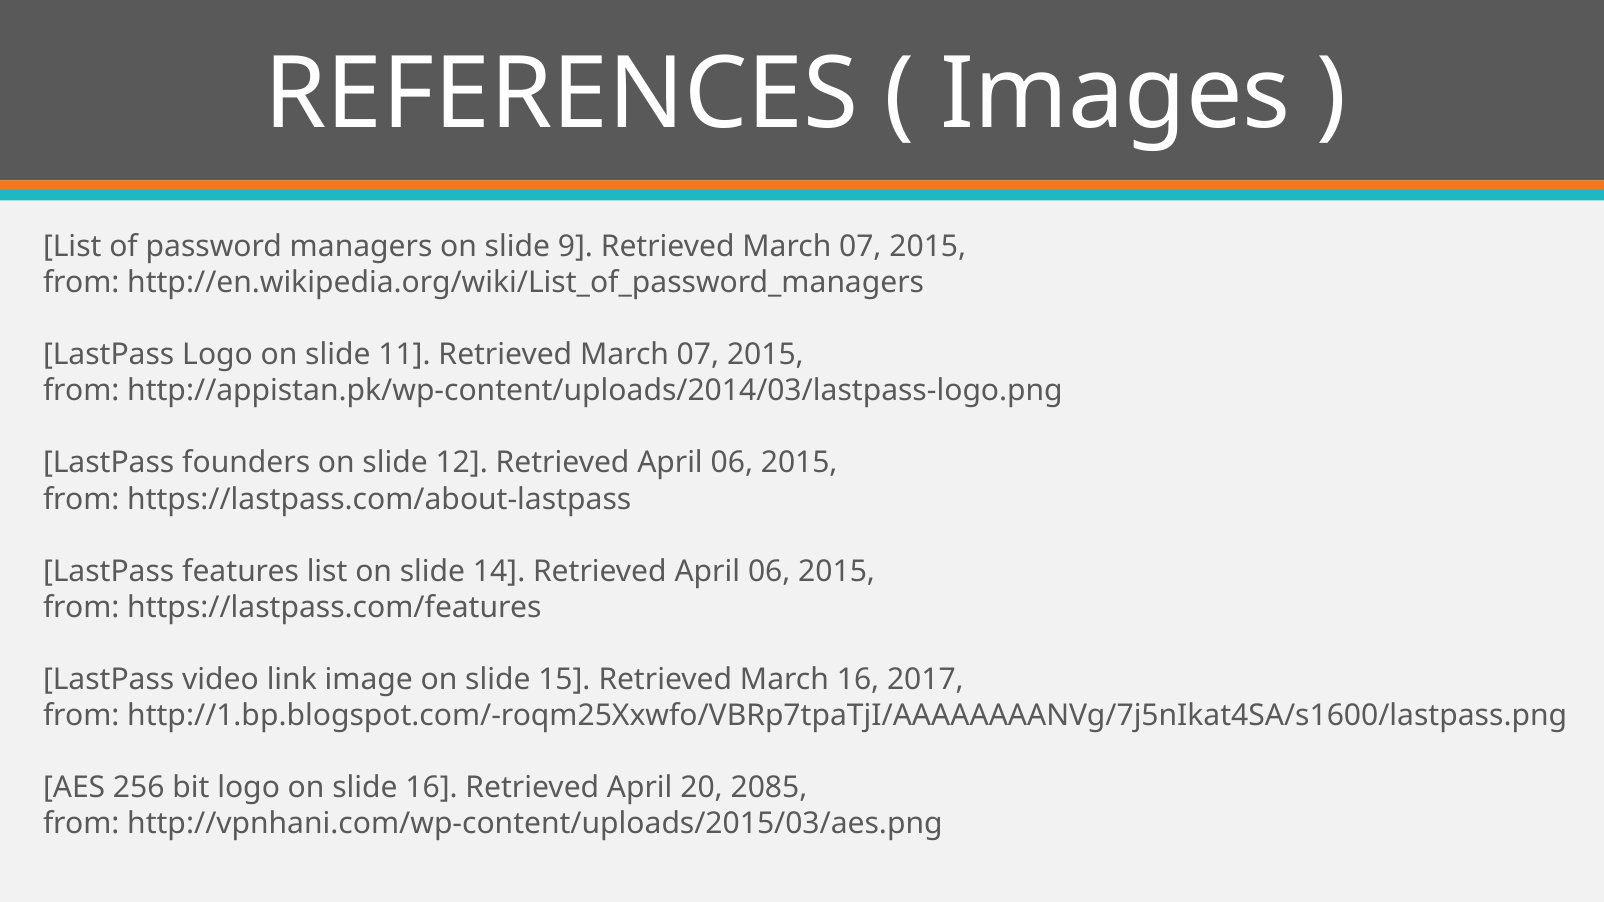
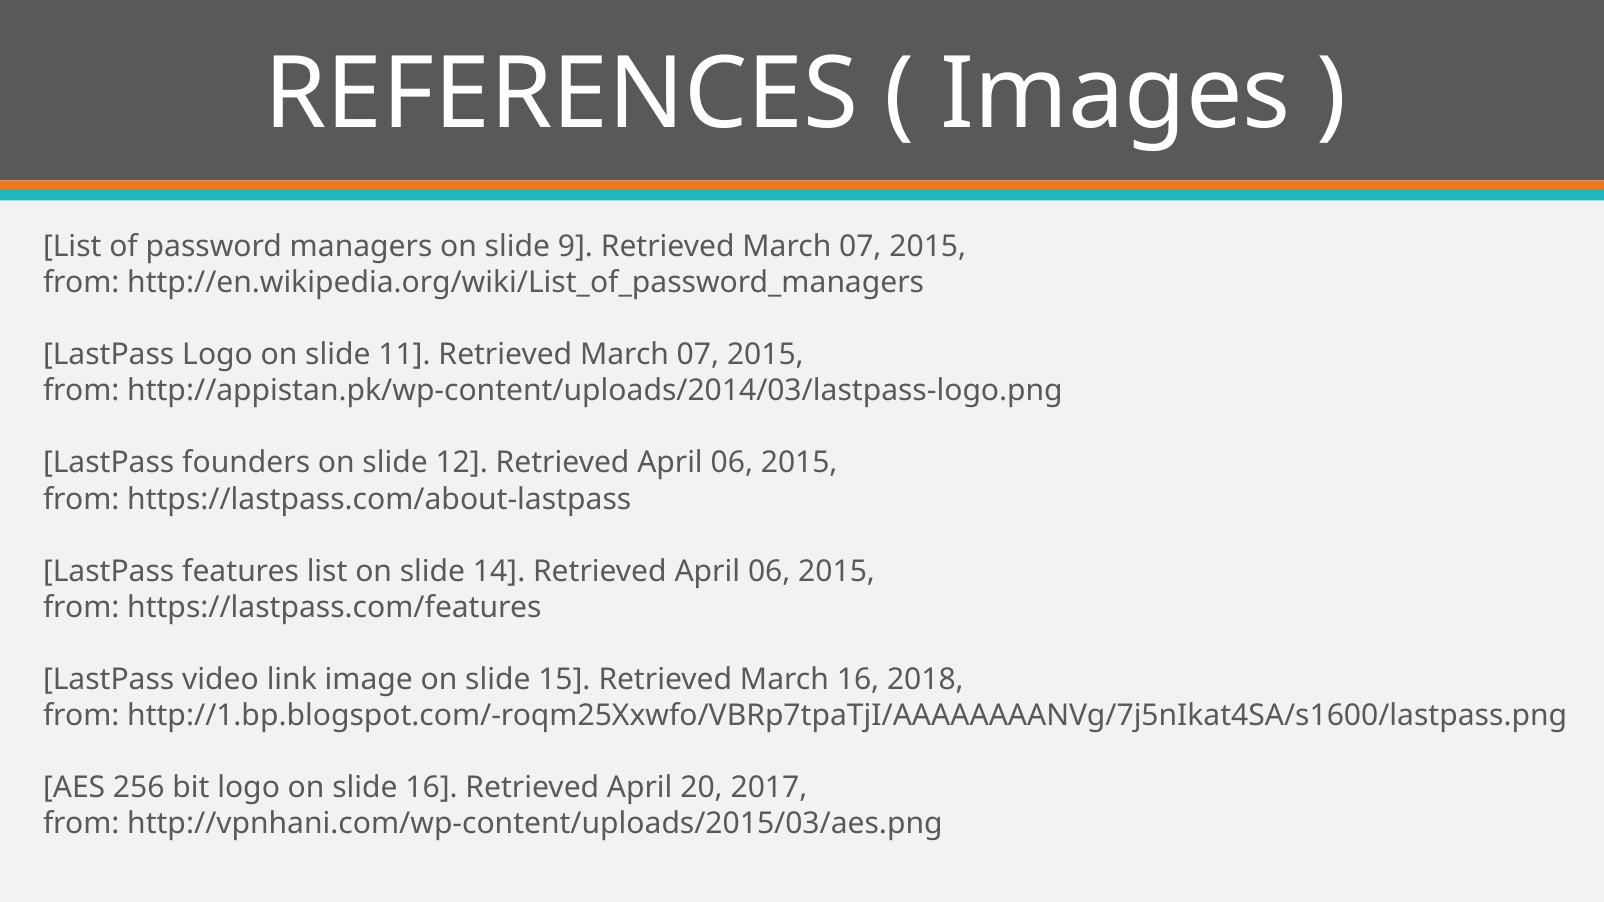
2017: 2017 -> 2018
2085: 2085 -> 2017
